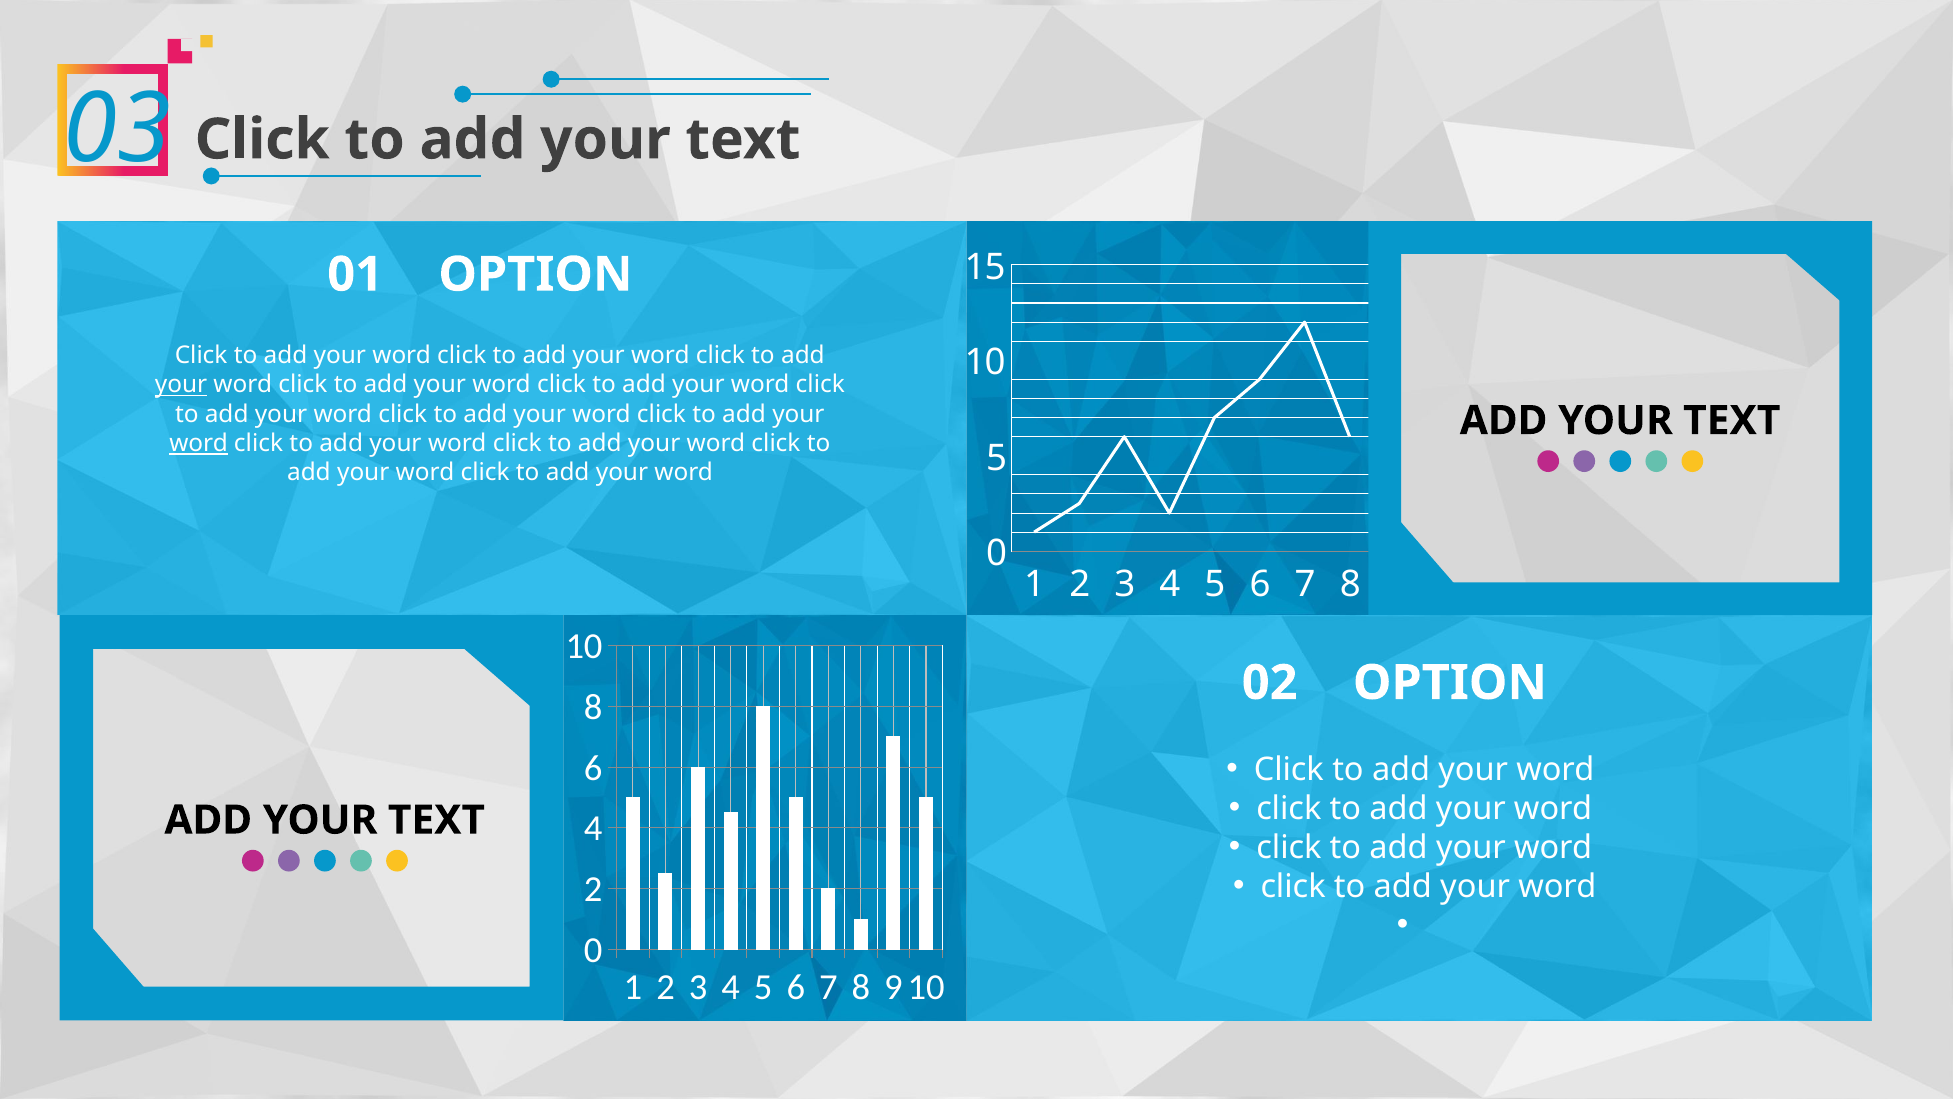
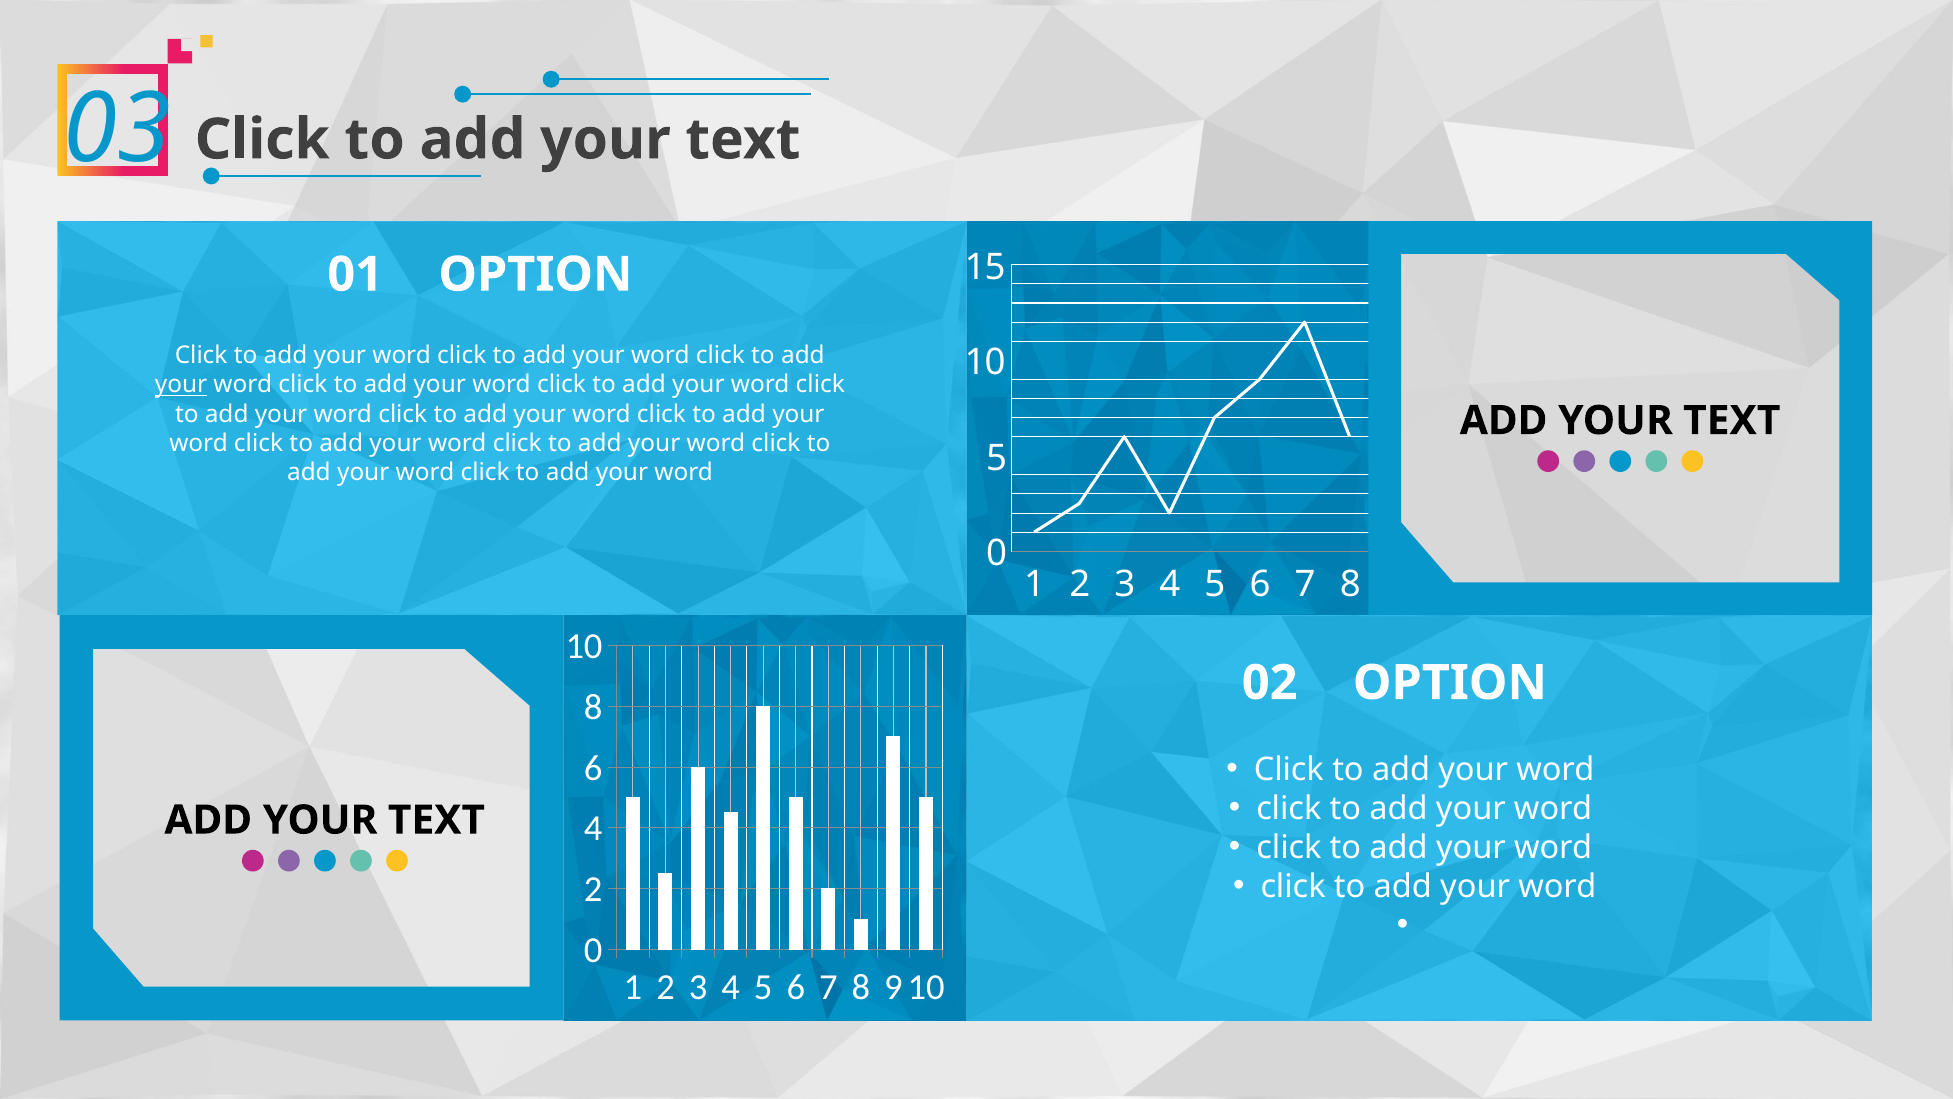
word at (199, 443) underline: present -> none
